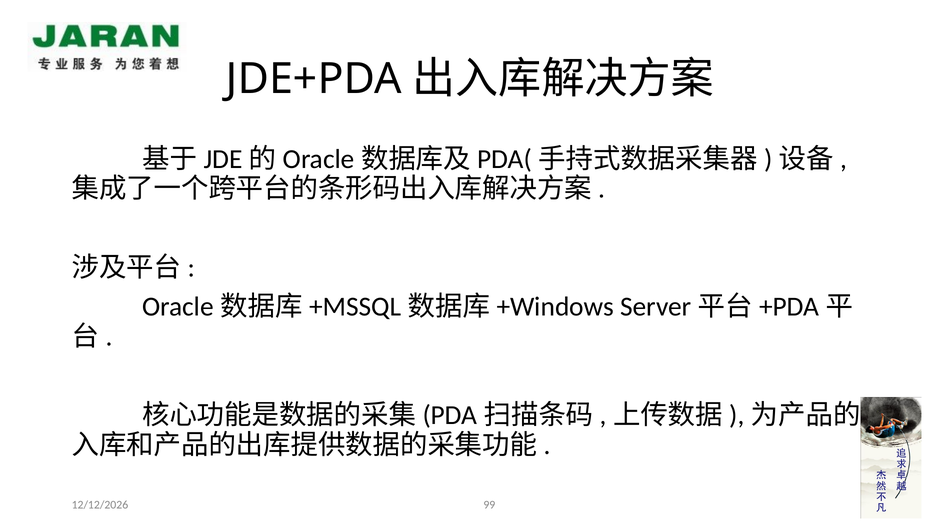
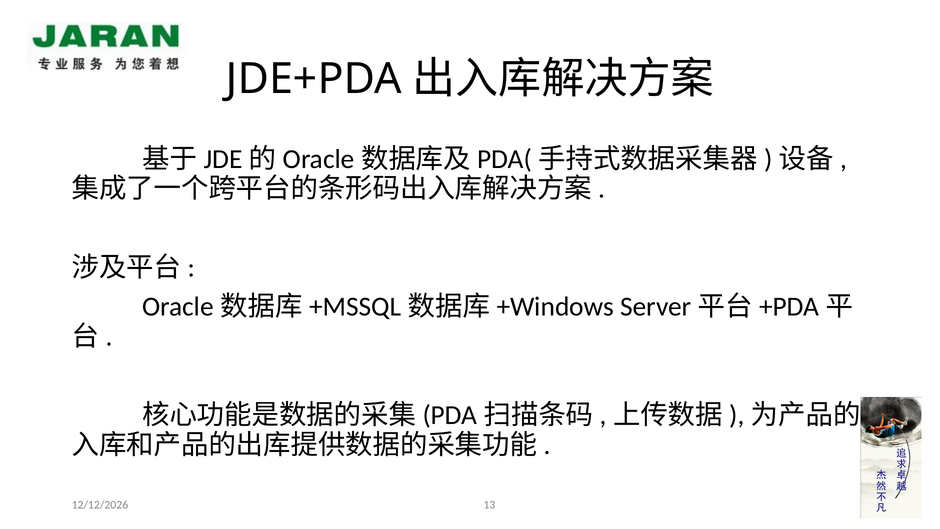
99: 99 -> 13
